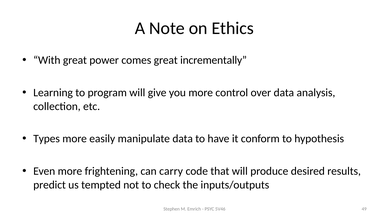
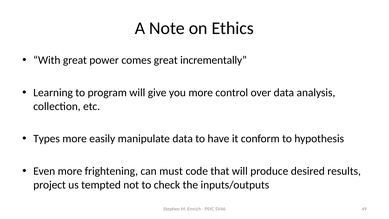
carry: carry -> must
predict: predict -> project
